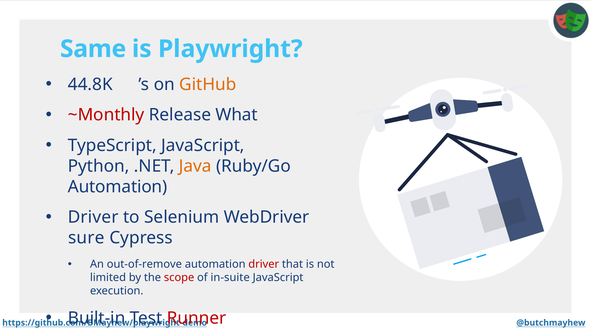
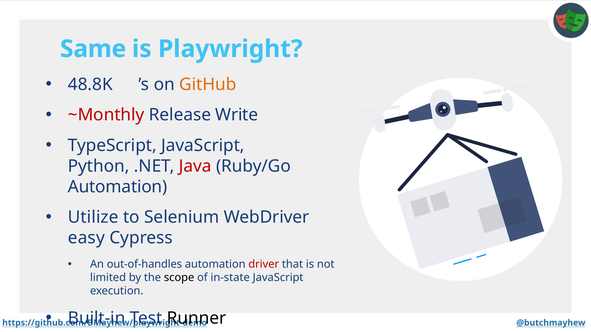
44.8K: 44.8K -> 48.8K
What: What -> Write
Java colour: orange -> red
Driver at (93, 218): Driver -> Utilize
sure: sure -> easy
out-of-remove: out-of-remove -> out-of-handles
scope colour: red -> black
in-suite: in-suite -> in-state
Runner colour: red -> black
